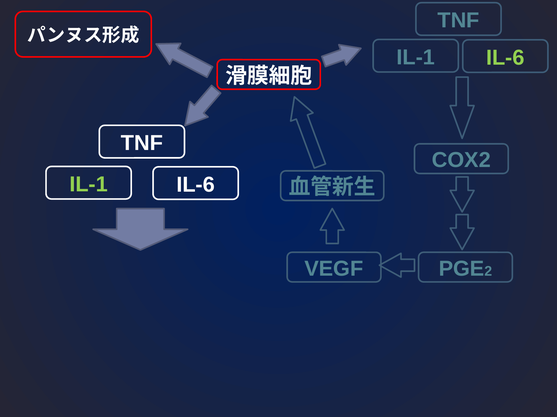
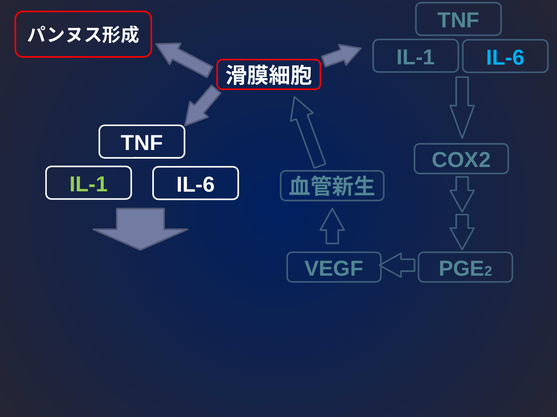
IL-6 at (505, 58) colour: light green -> light blue
